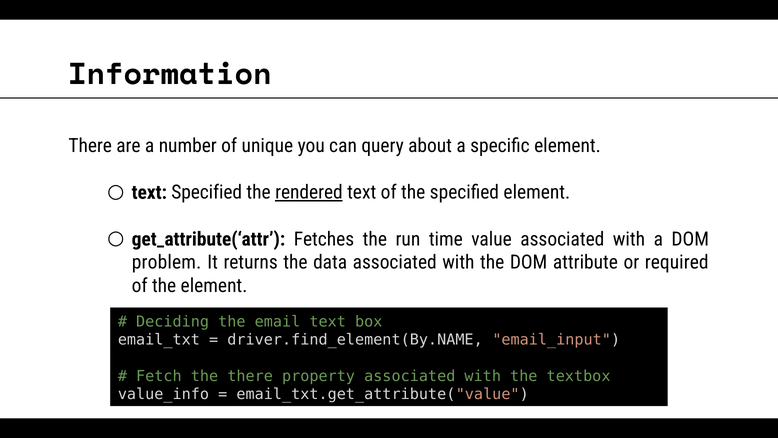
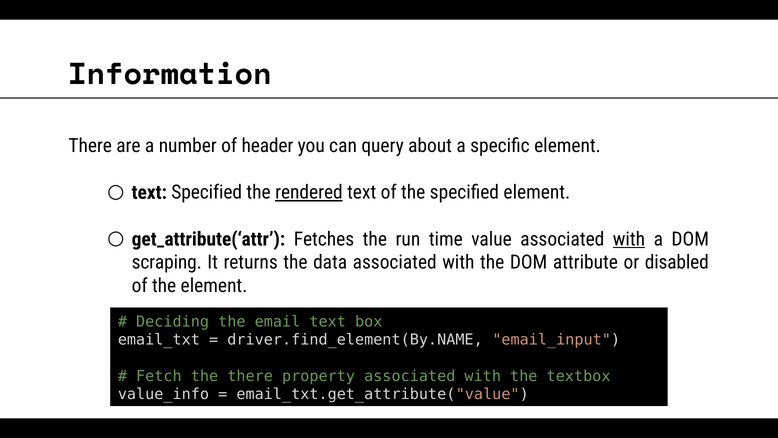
unique: unique -> header
with at (629, 239) underline: none -> present
problem: problem -> scraping
required: required -> disabled
